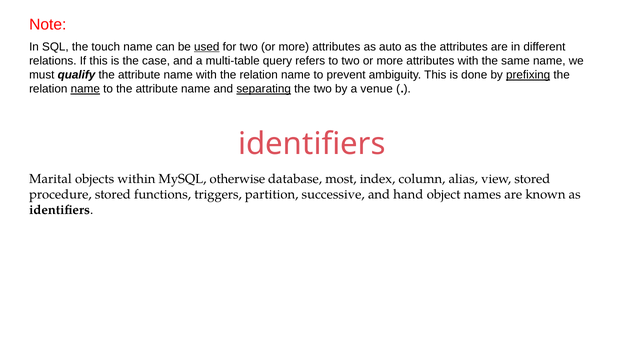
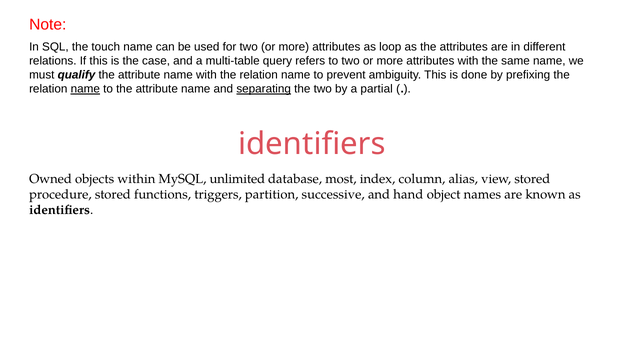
used underline: present -> none
auto: auto -> loop
prefixing underline: present -> none
venue: venue -> partial
Marital: Marital -> Owned
otherwise: otherwise -> unlimited
